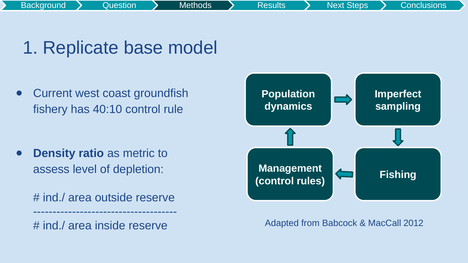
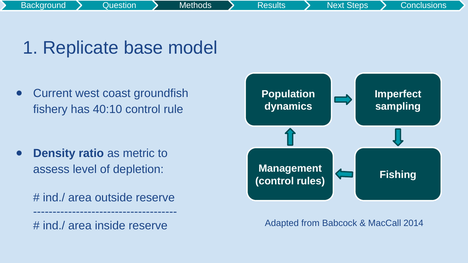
2012: 2012 -> 2014
